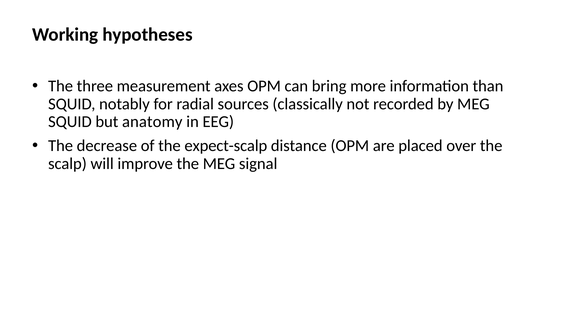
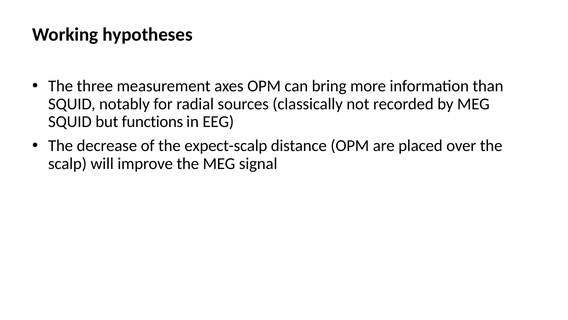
anatomy: anatomy -> functions
